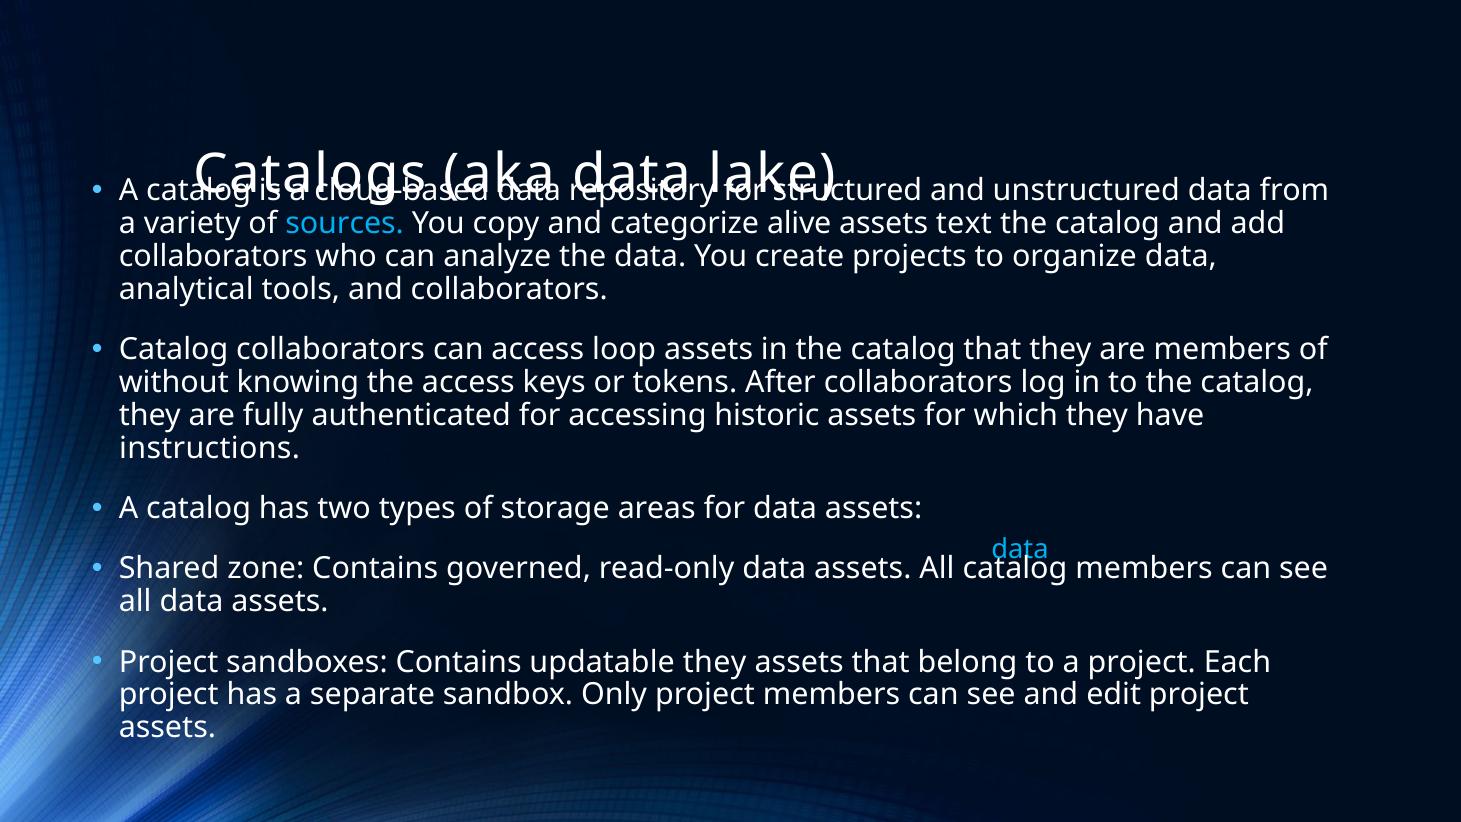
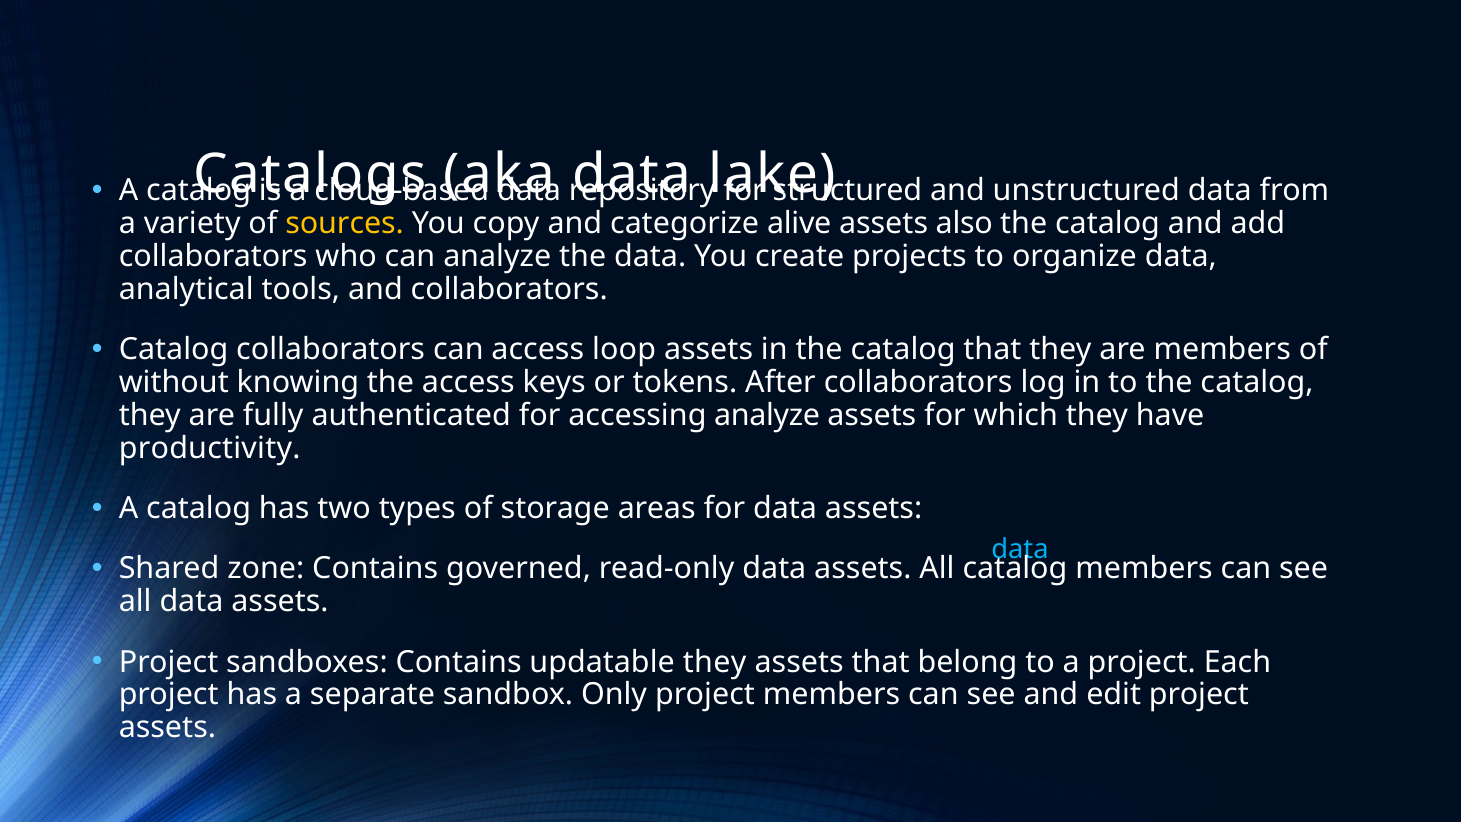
sources colour: light blue -> yellow
text: text -> also
historic at (767, 415): historic -> analyze
instructions: instructions -> productivity
